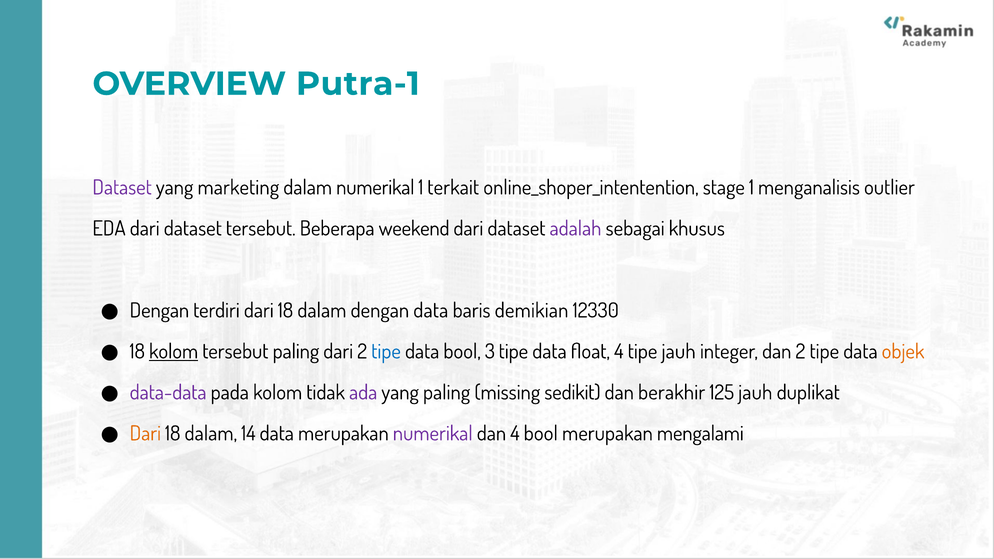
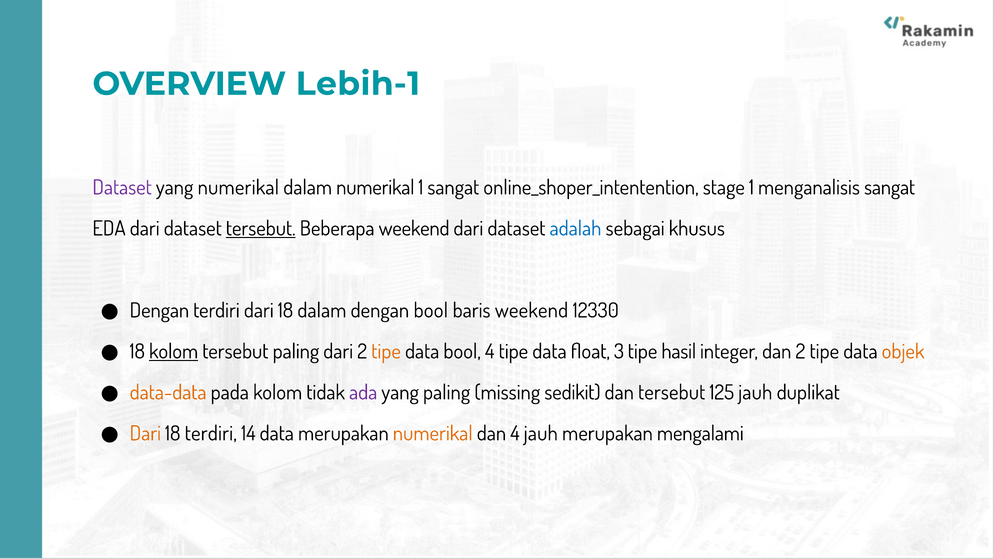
Putra-1: Putra-1 -> Lebih-1
yang marketing: marketing -> numerikal
1 terkait: terkait -> sangat
menganalisis outlier: outlier -> sangat
tersebut at (261, 229) underline: none -> present
adalah colour: purple -> blue
dengan data: data -> bool
baris demikian: demikian -> weekend
tipe at (386, 352) colour: blue -> orange
bool 3: 3 -> 4
float 4: 4 -> 3
tipe jauh: jauh -> hasil
data-data colour: purple -> orange
dan berakhir: berakhir -> tersebut
dalam at (211, 434): dalam -> terdiri
numerikal at (433, 434) colour: purple -> orange
4 bool: bool -> jauh
